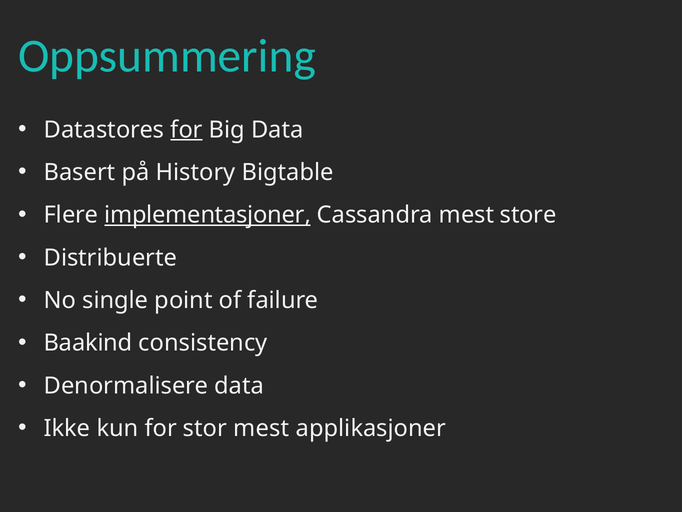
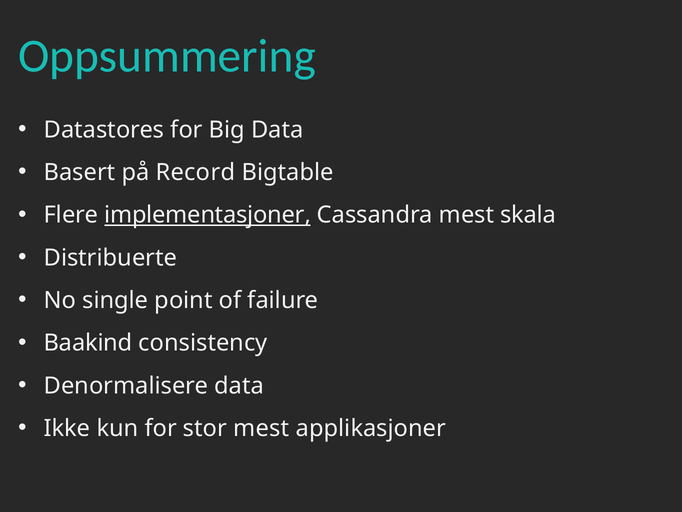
for at (187, 130) underline: present -> none
History: History -> Record
store: store -> skala
